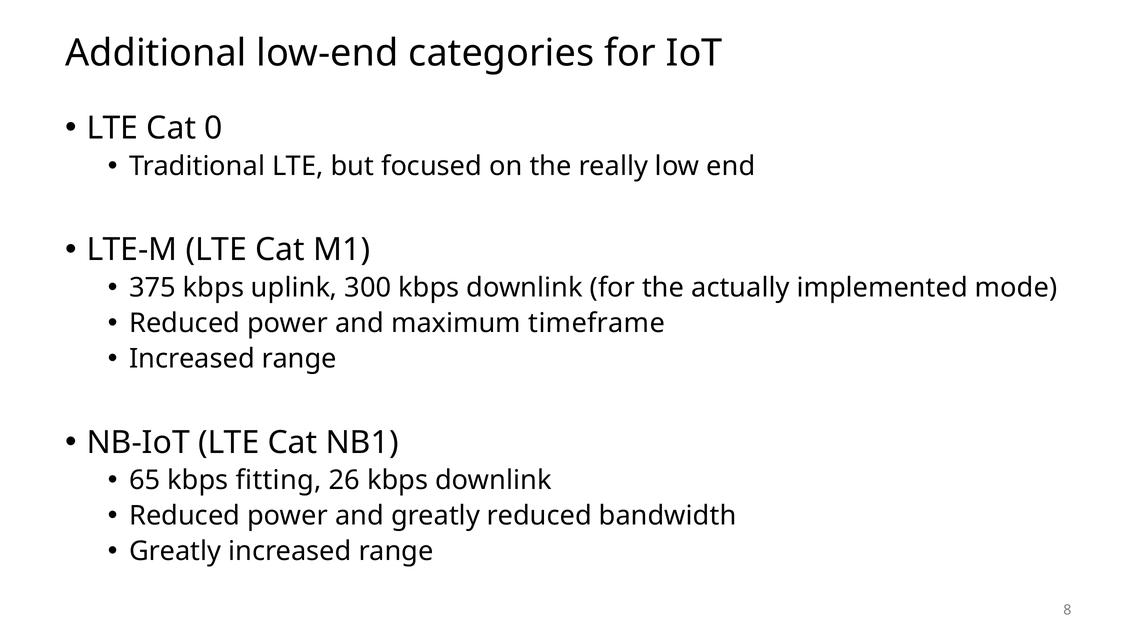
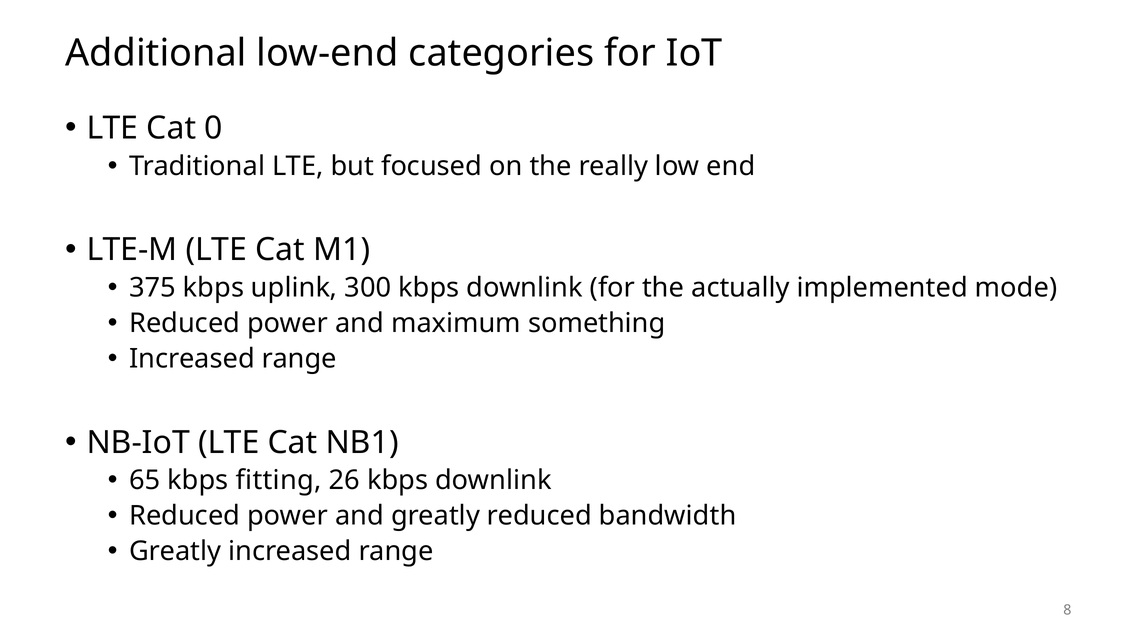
timeframe: timeframe -> something
